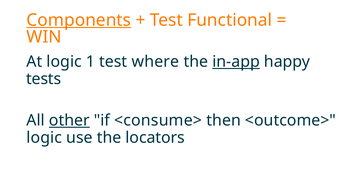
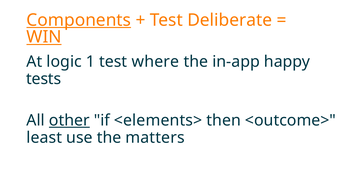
Functional: Functional -> Deliberate
WIN underline: none -> present
in-app underline: present -> none
<consume>: <consume> -> <elements>
logic at (44, 138): logic -> least
locators: locators -> matters
